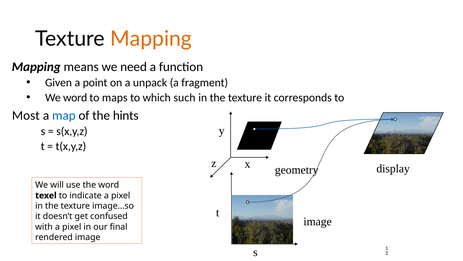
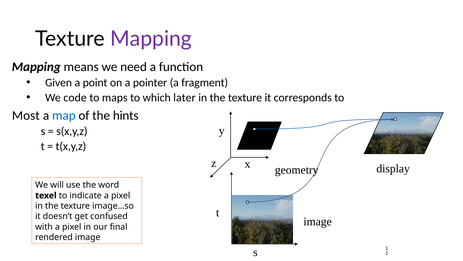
Mapping at (151, 39) colour: orange -> purple
unpack: unpack -> pointer
We word: word -> code
such: such -> later
